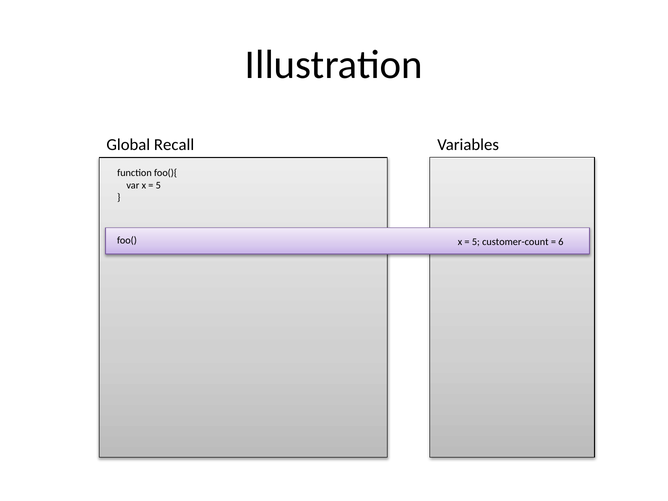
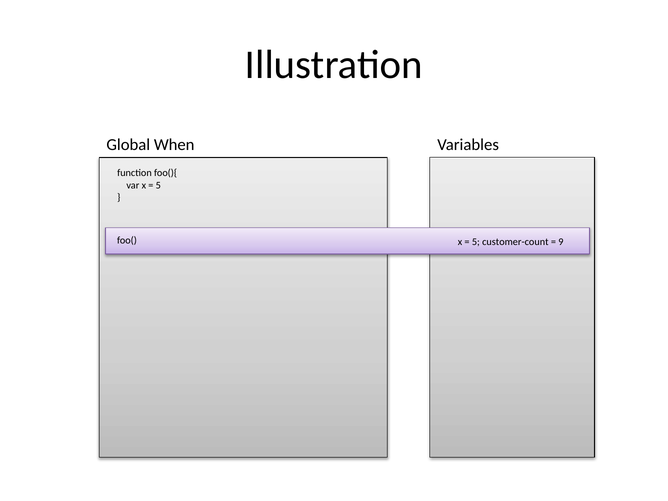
Recall: Recall -> When
6: 6 -> 9
